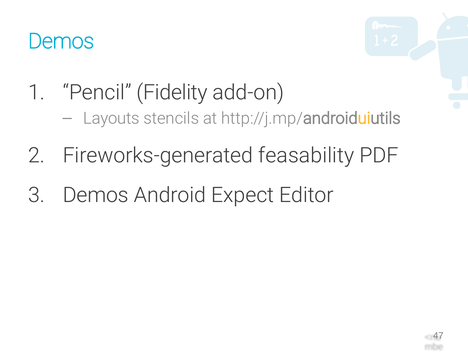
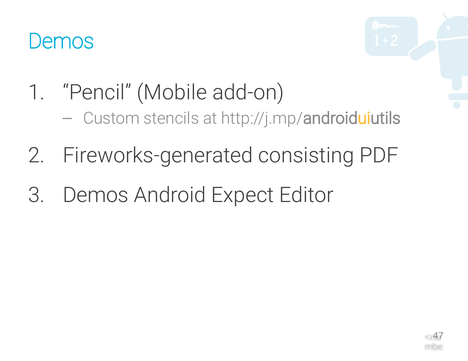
Fidelity: Fidelity -> Mobile
Layouts: Layouts -> Custom
feasability: feasability -> consisting
